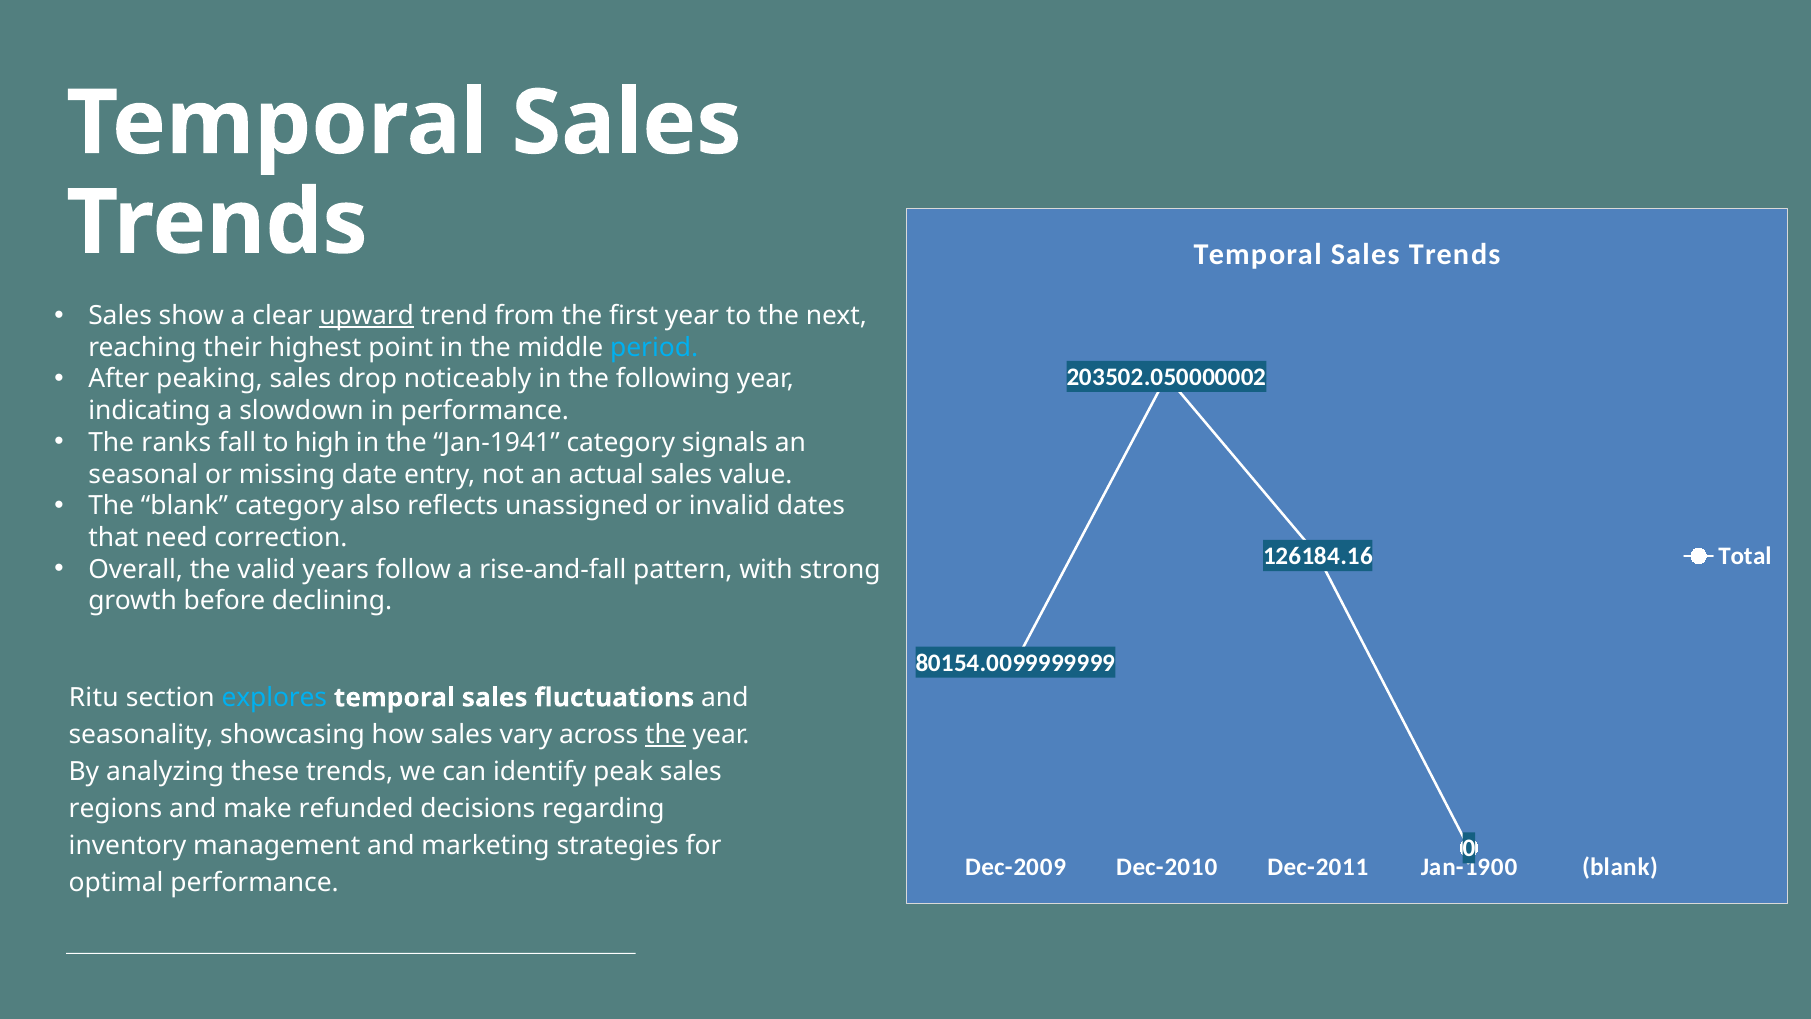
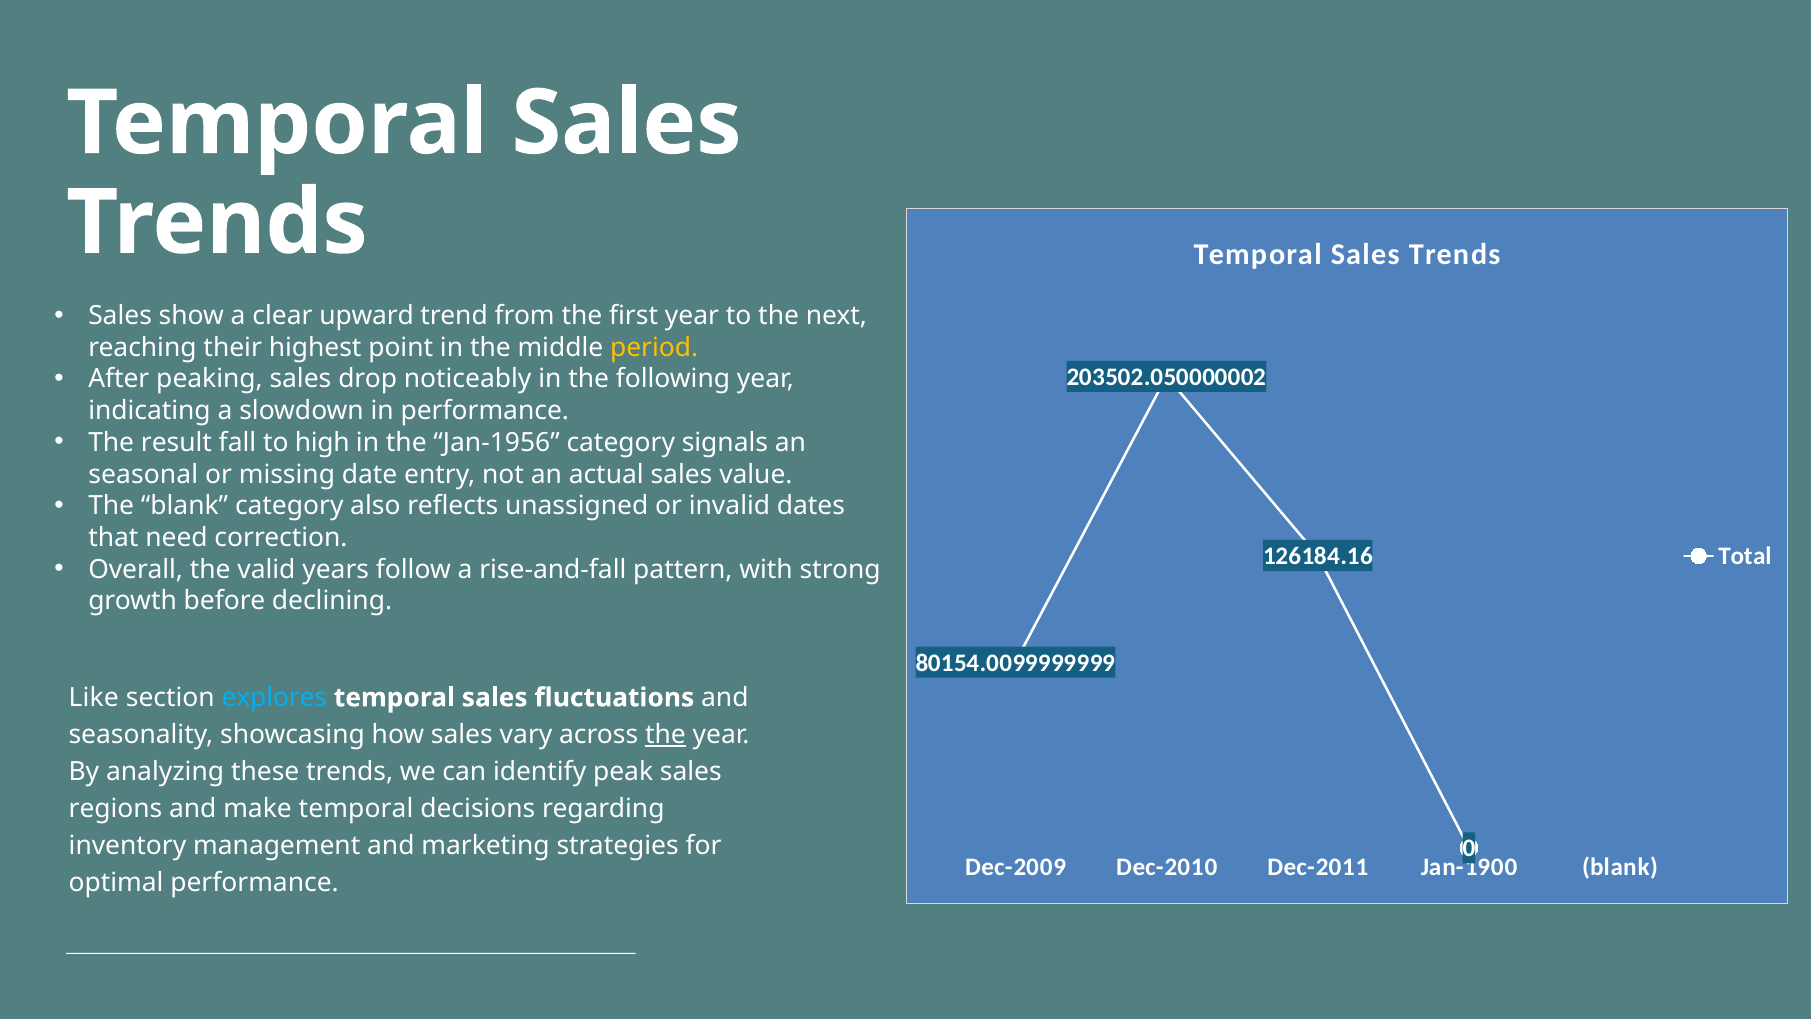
upward underline: present -> none
period colour: light blue -> yellow
ranks: ranks -> result
Jan-1941: Jan-1941 -> Jan-1956
Ritu: Ritu -> Like
make refunded: refunded -> temporal
